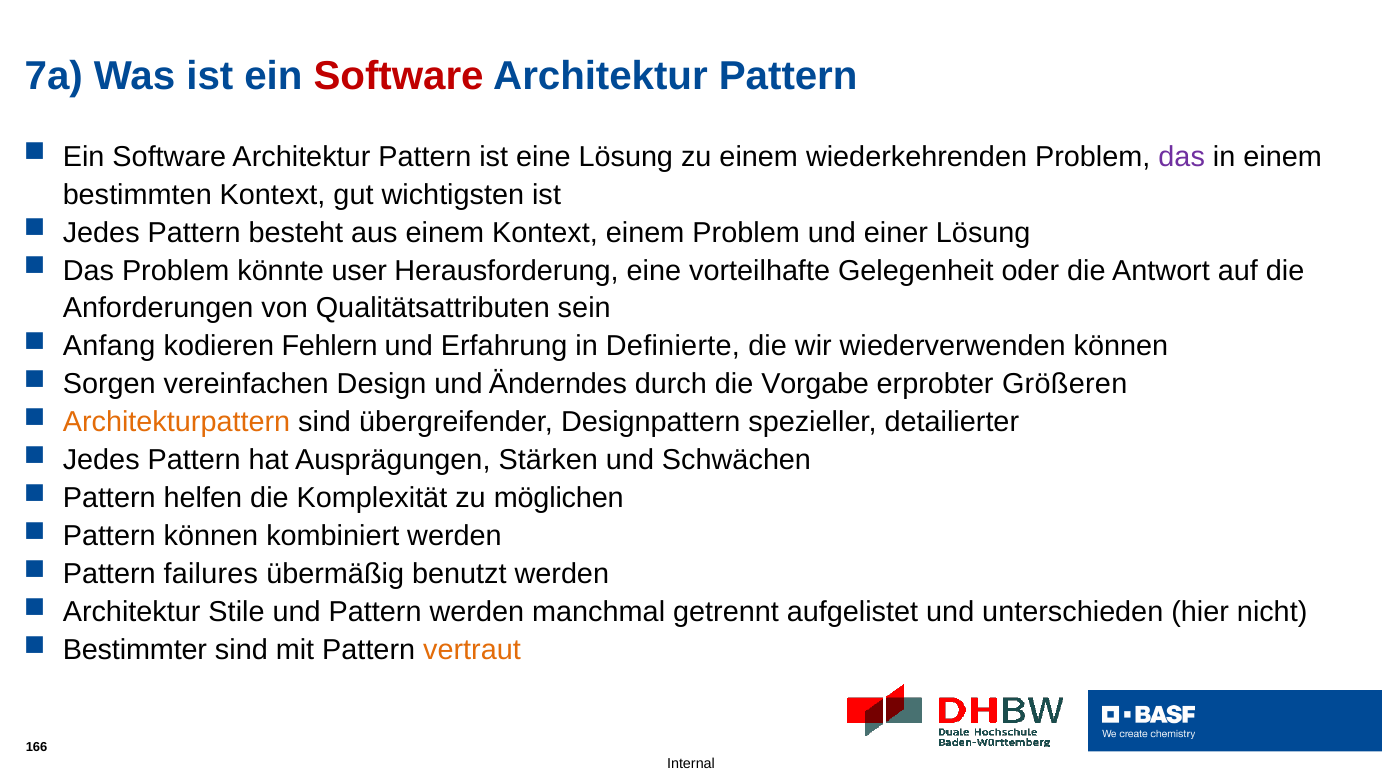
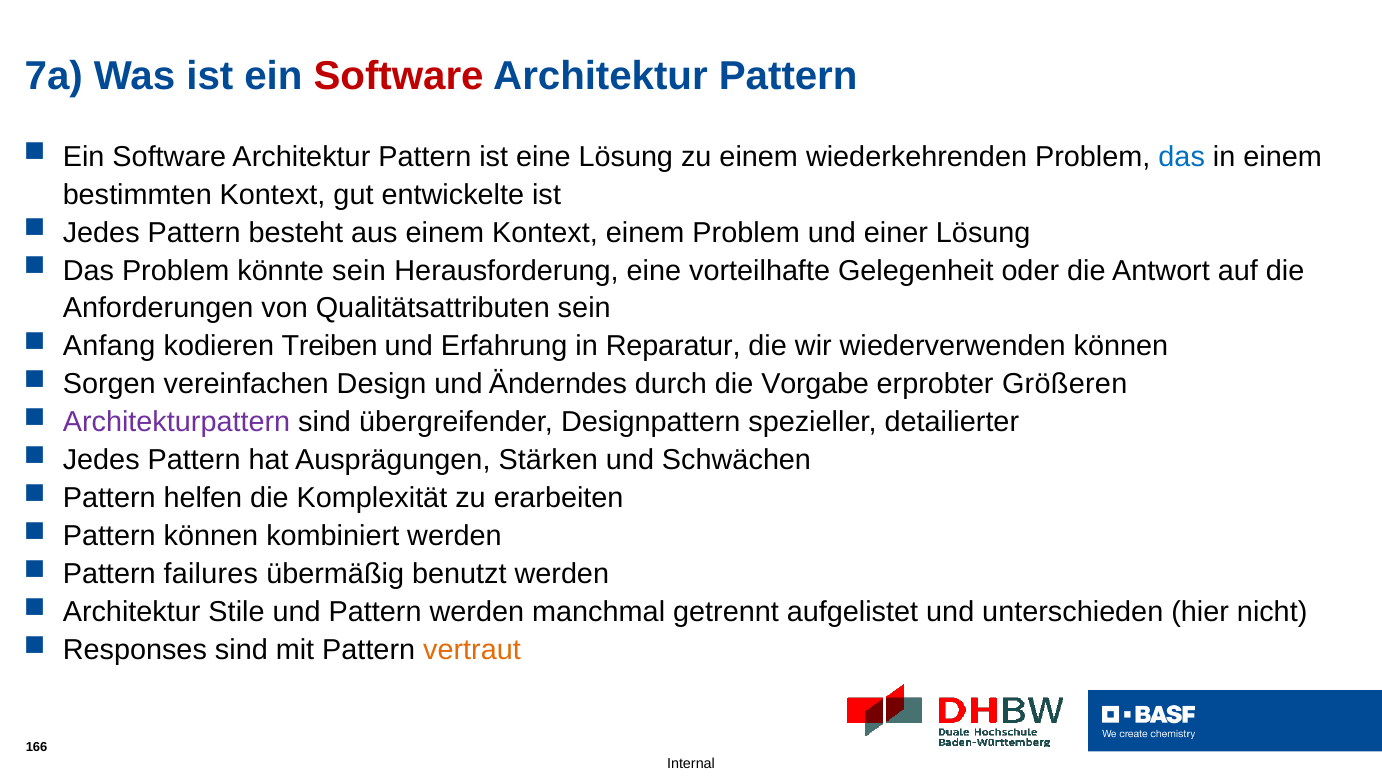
das at (1182, 157) colour: purple -> blue
wichtigsten: wichtigsten -> entwickelte
könnte user: user -> sein
Fehlern: Fehlern -> Treiben
Definierte: Definierte -> Reparatur
Architekturpattern colour: orange -> purple
möglichen: möglichen -> erarbeiten
Bestimmter: Bestimmter -> Responses
